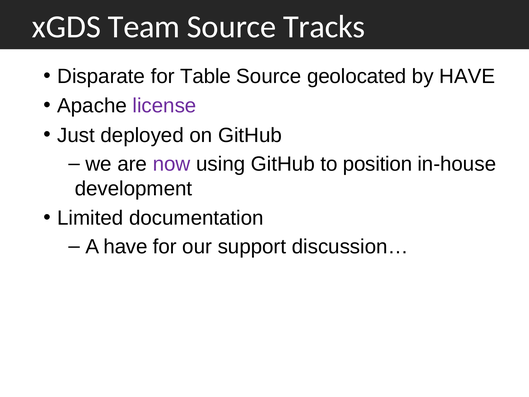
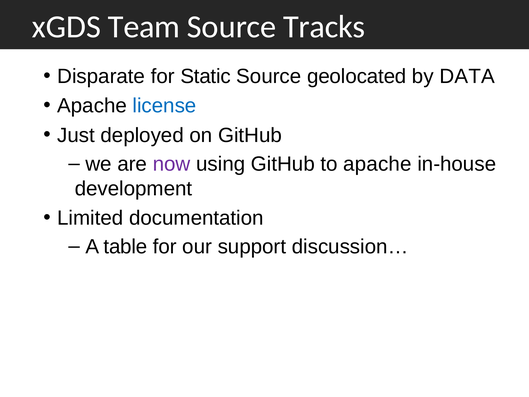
Table: Table -> Static
by HAVE: HAVE -> DATA
license colour: purple -> blue
to position: position -> apache
A have: have -> table
